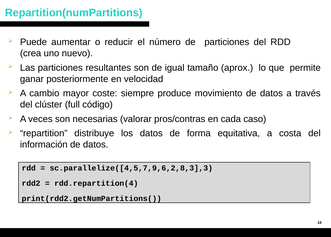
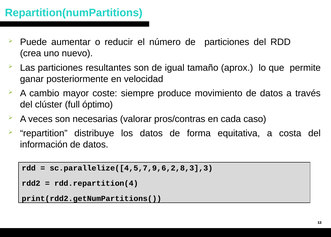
código: código -> óptimo
